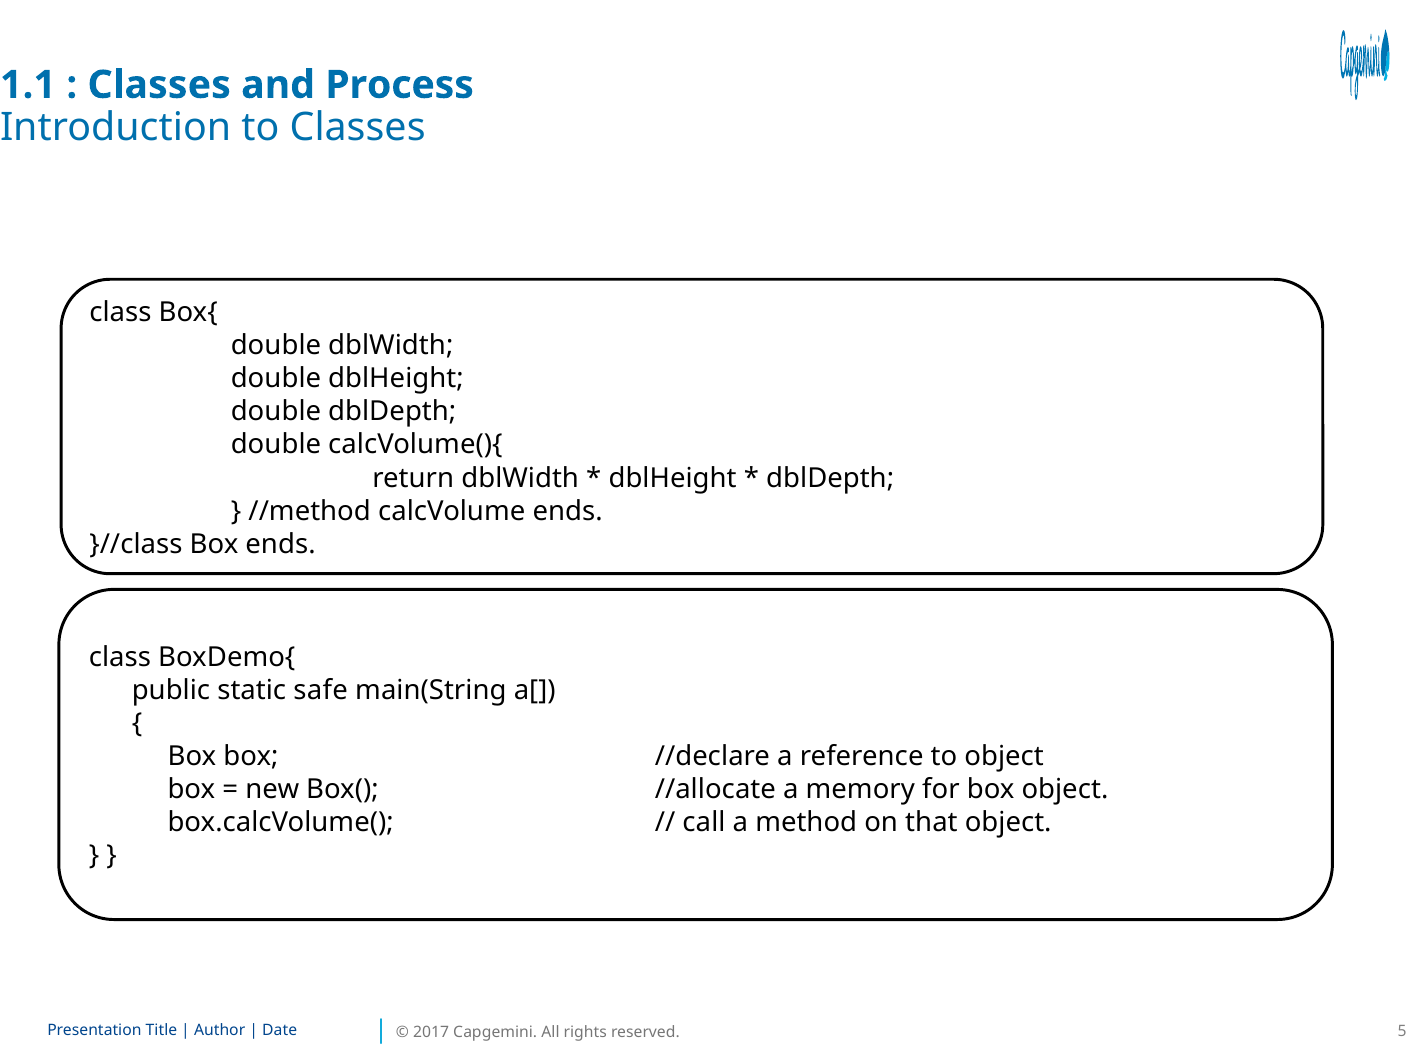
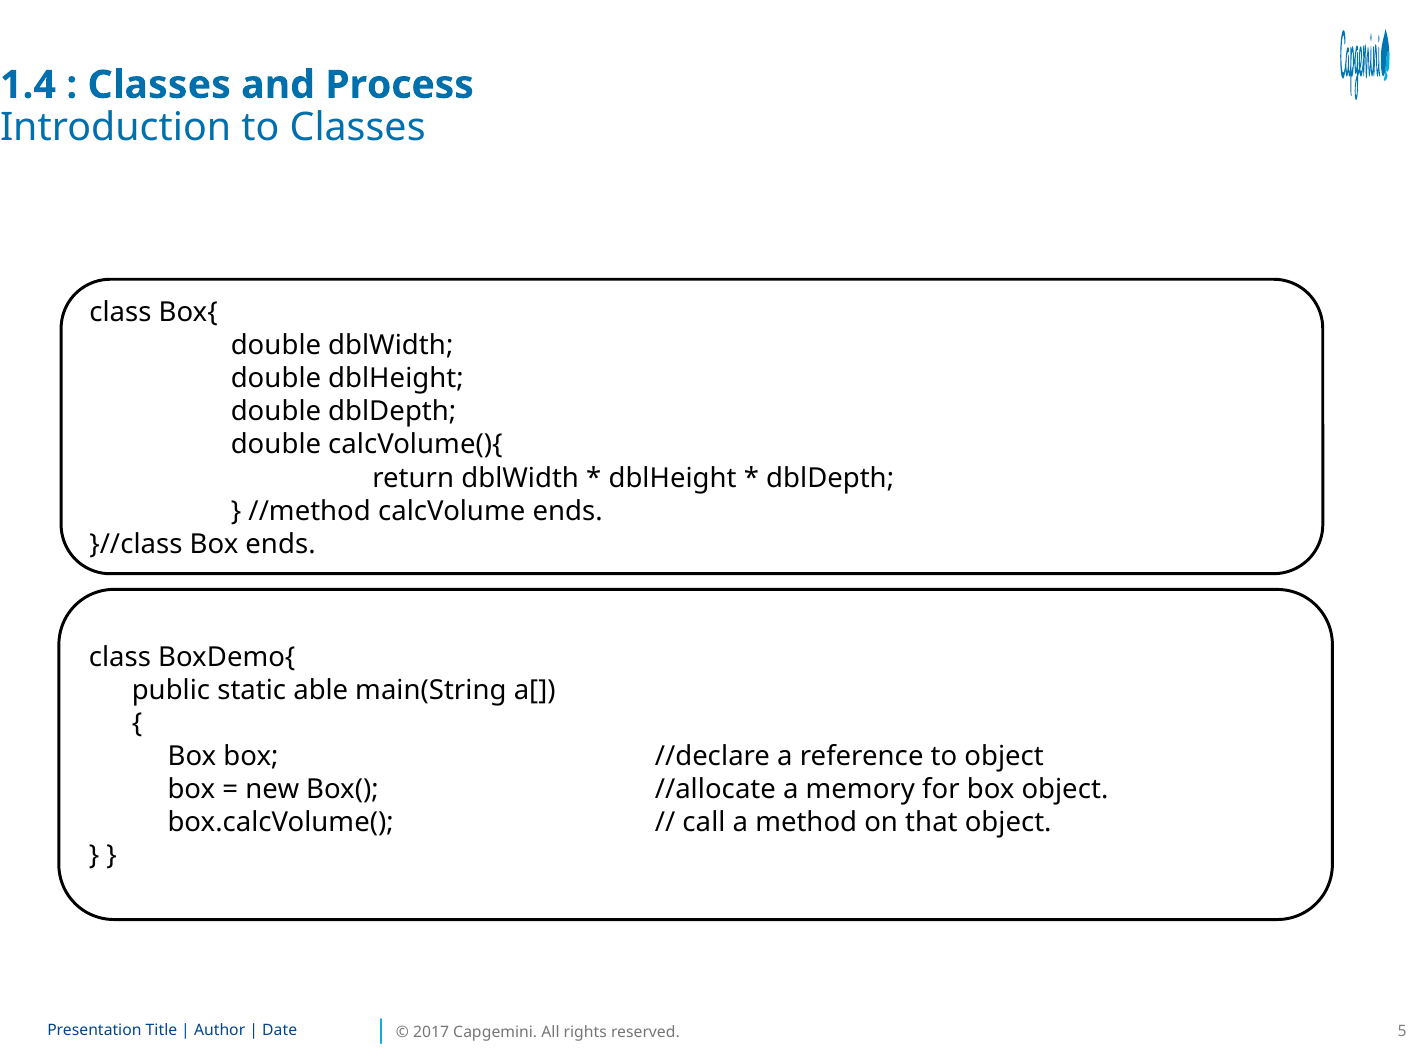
1.1: 1.1 -> 1.4
safe: safe -> able
